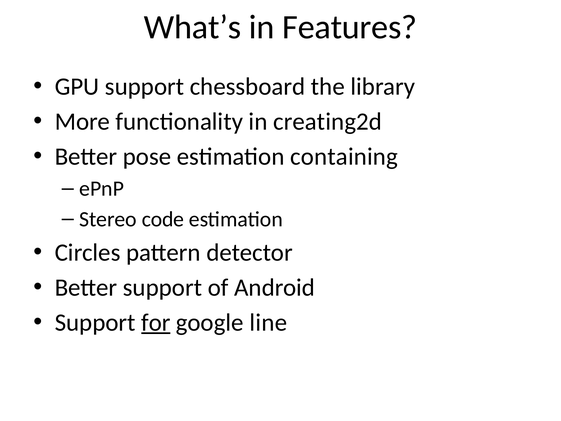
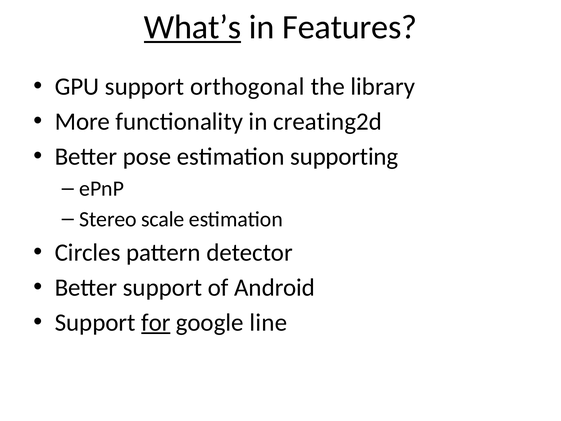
What’s underline: none -> present
chessboard: chessboard -> orthogonal
containing: containing -> supporting
code: code -> scale
